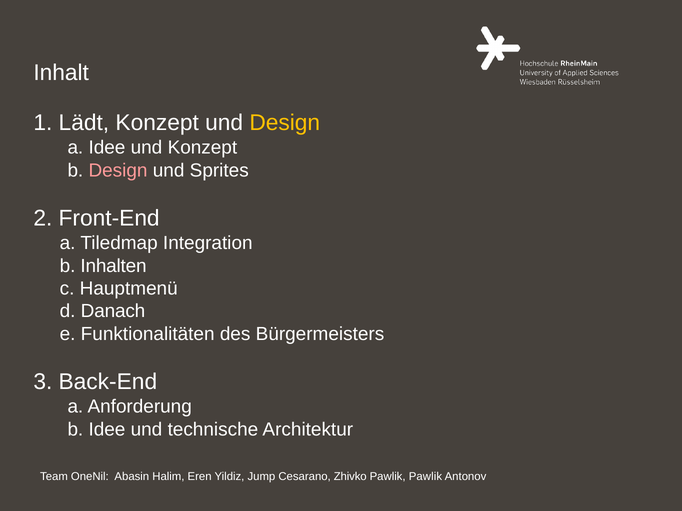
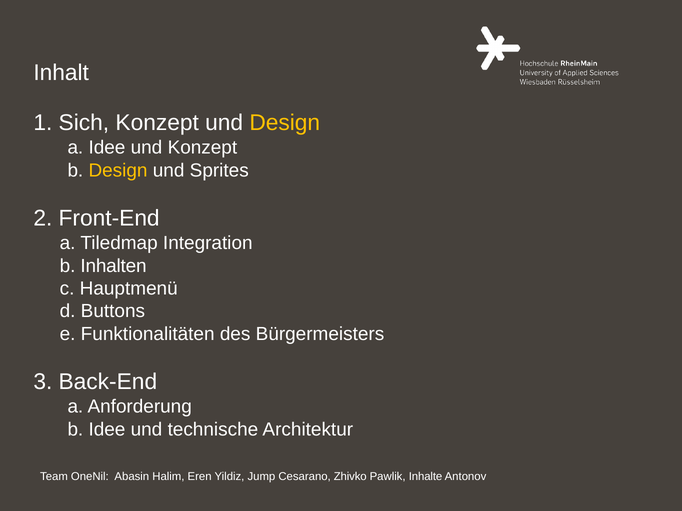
Lädt: Lädt -> Sich
Design at (118, 171) colour: pink -> yellow
Danach: Danach -> Buttons
Pawlik Pawlik: Pawlik -> Inhalte
